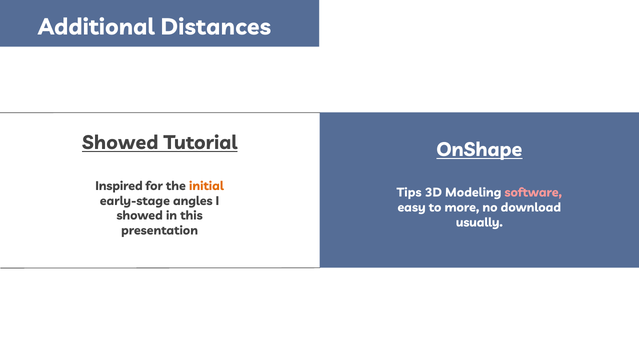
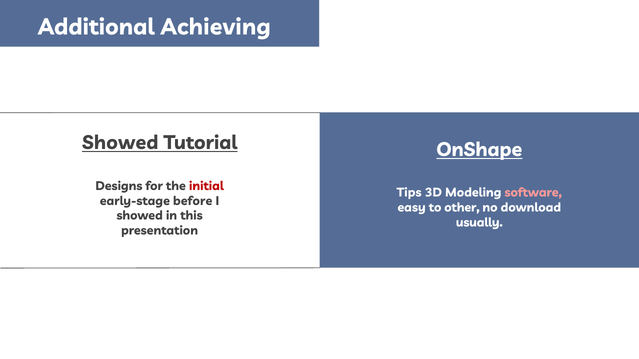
Distances: Distances -> Achieving
Inspired: Inspired -> Designs
initial colour: orange -> red
angles: angles -> before
more: more -> other
